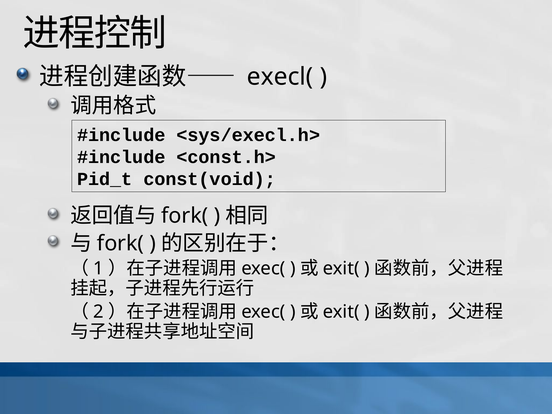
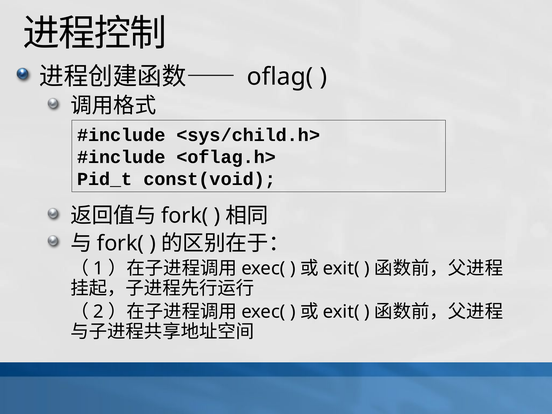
execl(: execl( -> oflag(
<sys/execl.h>: <sys/execl.h> -> <sys/child.h>
<const.h>: <const.h> -> <oflag.h>
